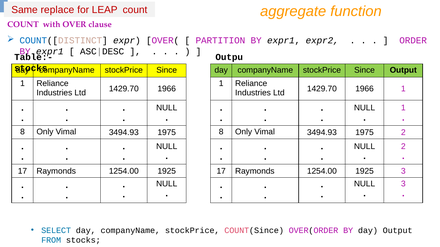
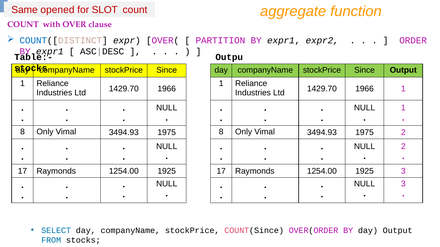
replace: replace -> opened
LEAP: LEAP -> SLOT
